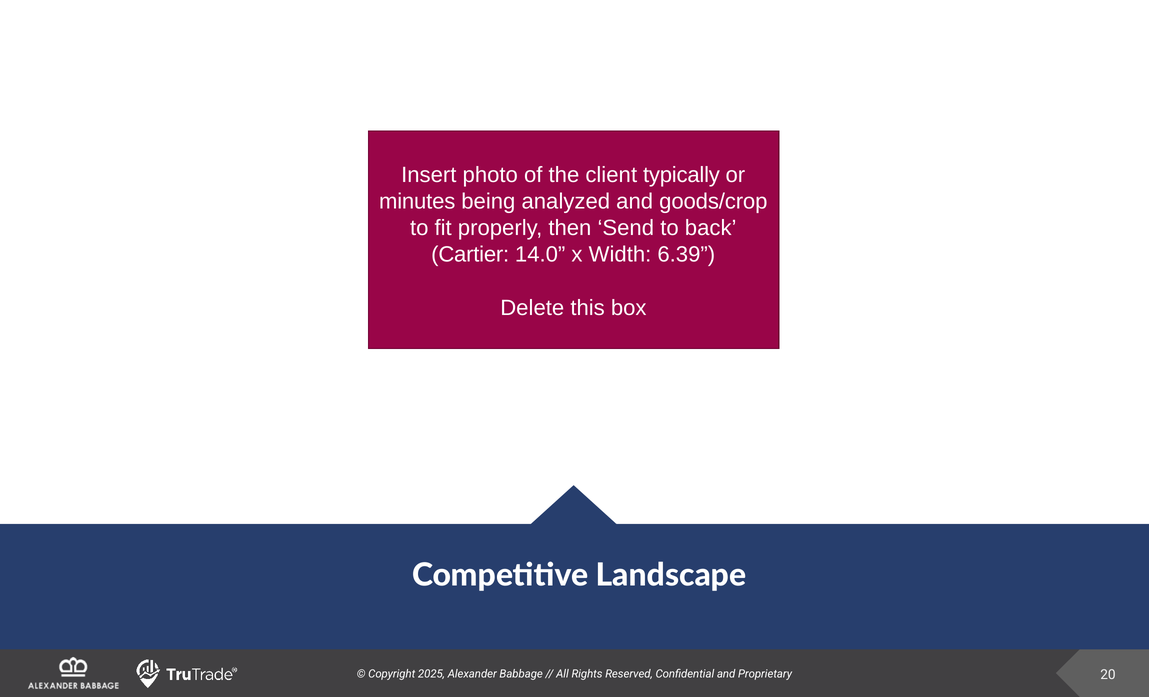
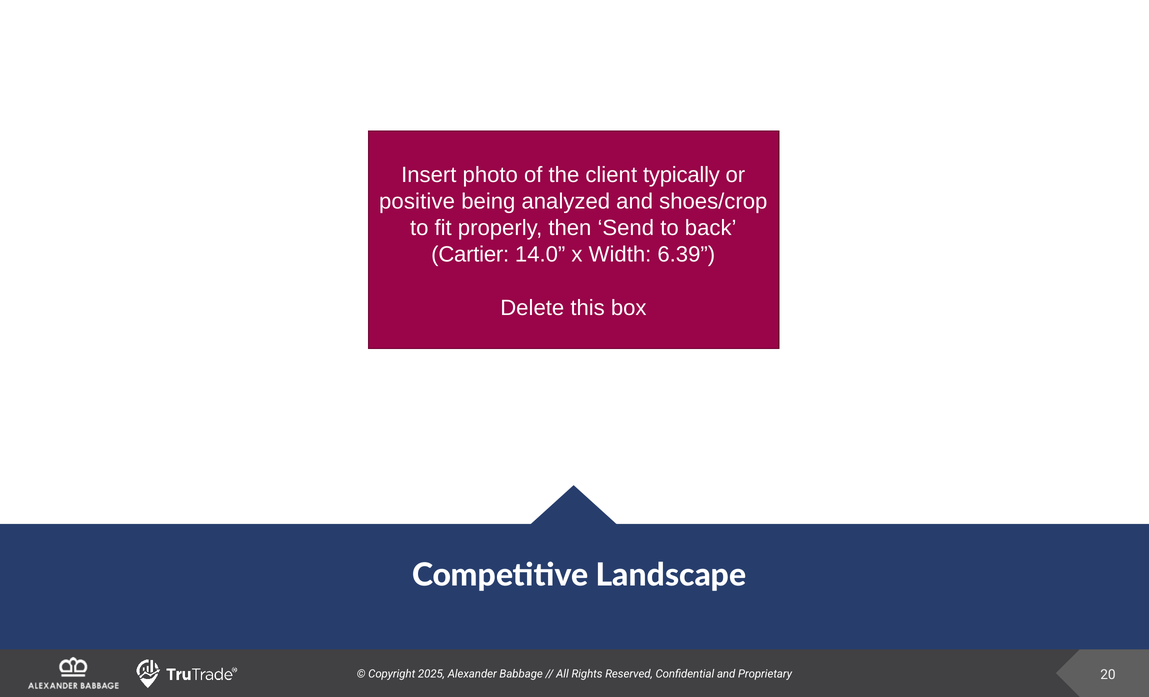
minutes: minutes -> positive
goods/crop: goods/crop -> shoes/crop
